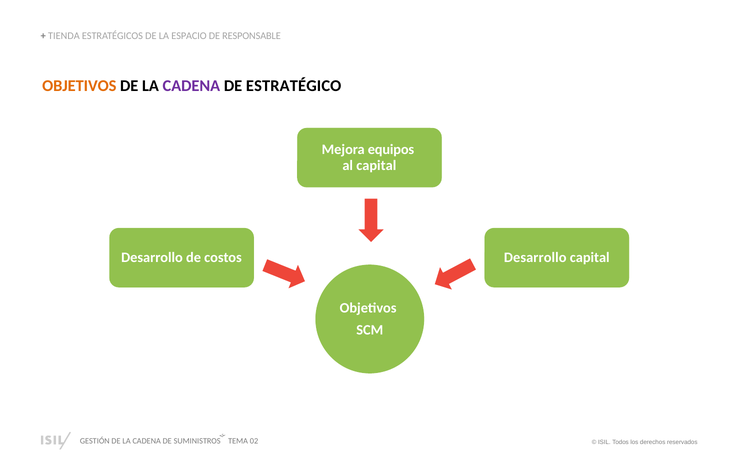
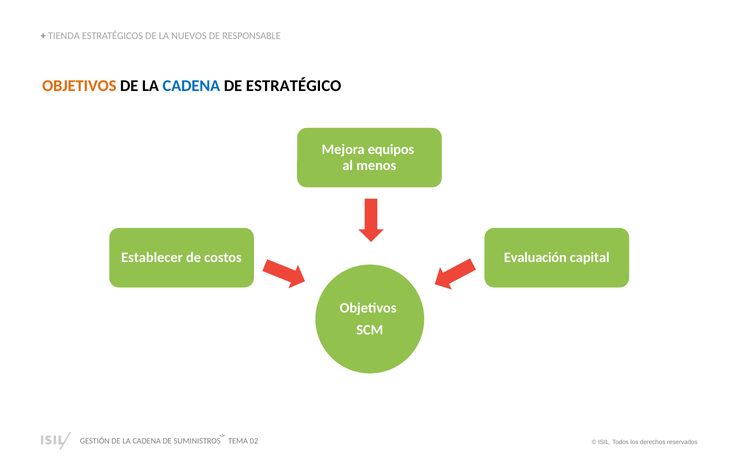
ESPACIO: ESPACIO -> NUEVOS
CADENA at (191, 86) colour: purple -> blue
al capital: capital -> menos
Desarrollo at (152, 257): Desarrollo -> Establecer
costos Desarrollo: Desarrollo -> Evaluación
